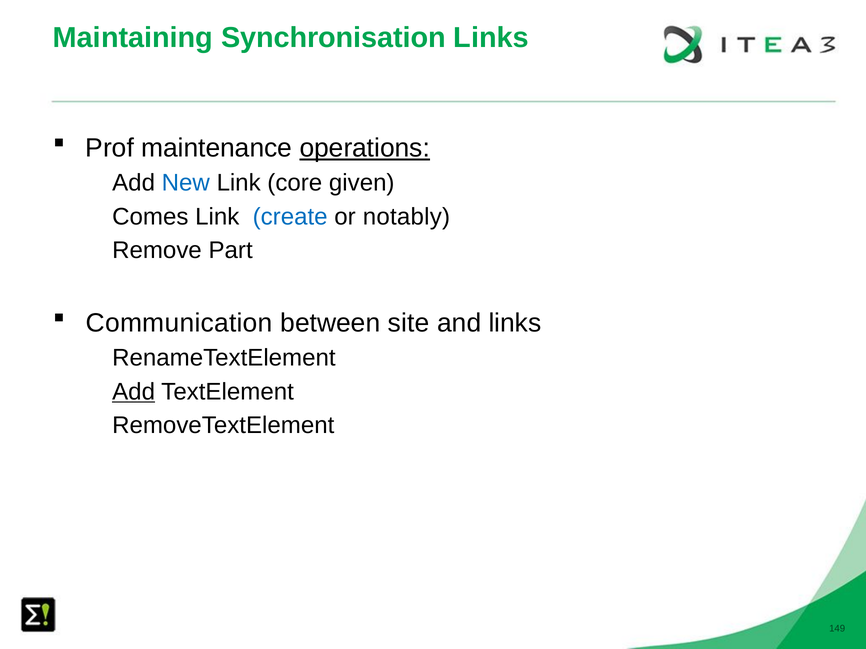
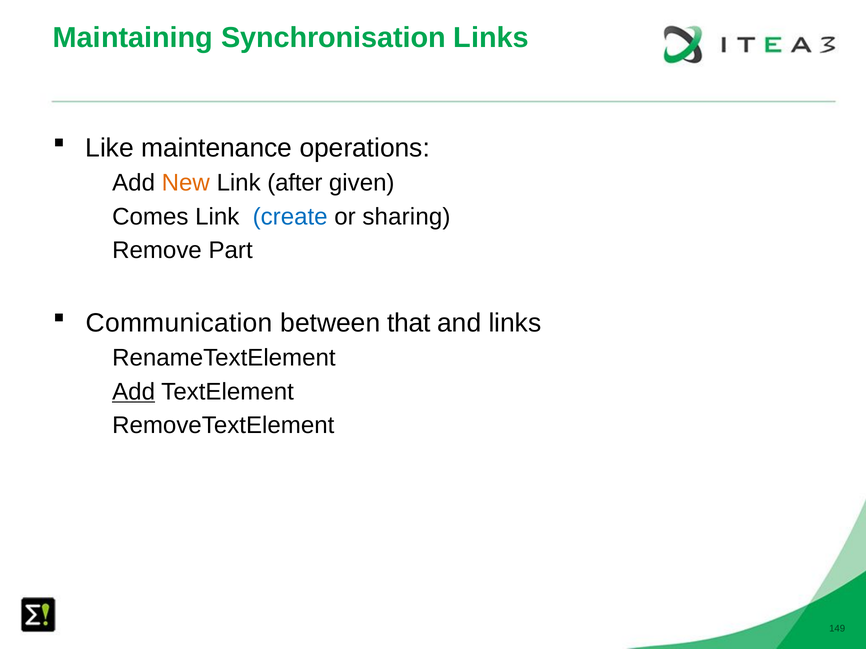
Prof: Prof -> Like
operations underline: present -> none
New colour: blue -> orange
core: core -> after
notably: notably -> sharing
site: site -> that
